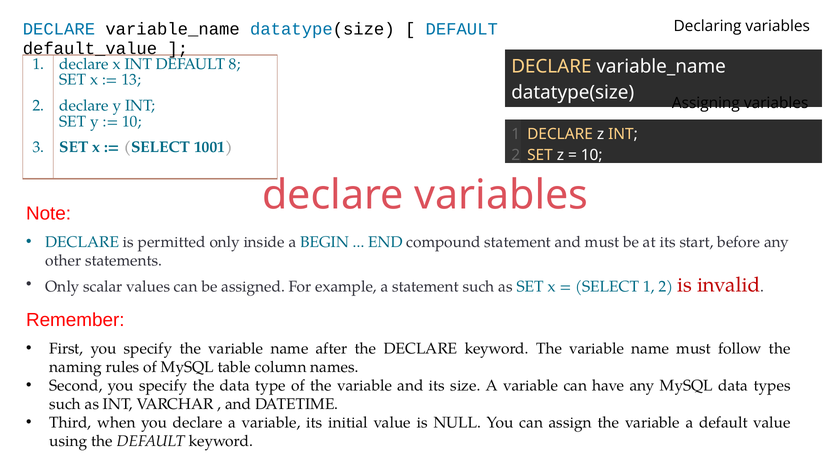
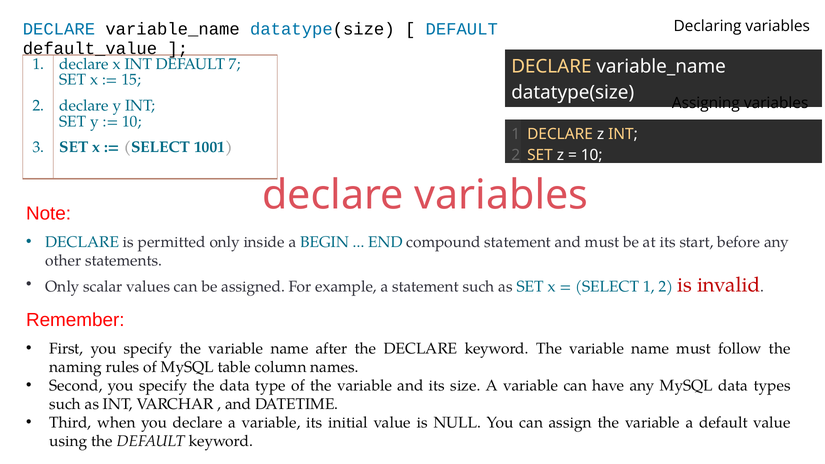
8: 8 -> 7
13: 13 -> 15
